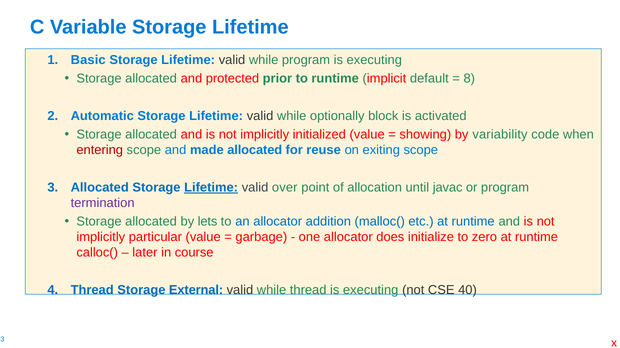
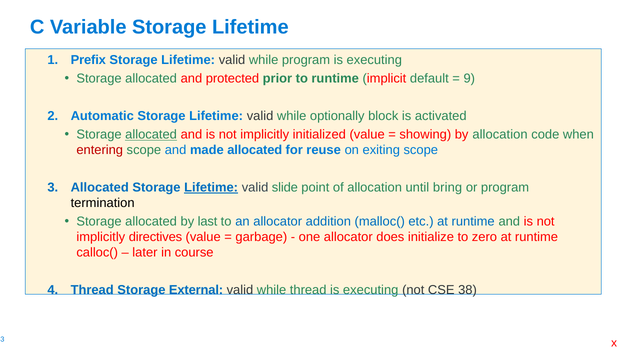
Basic: Basic -> Prefix
8: 8 -> 9
allocated at (151, 135) underline: none -> present
by variability: variability -> allocation
over: over -> slide
javac: javac -> bring
termination colour: purple -> black
lets: lets -> last
particular: particular -> directives
40: 40 -> 38
